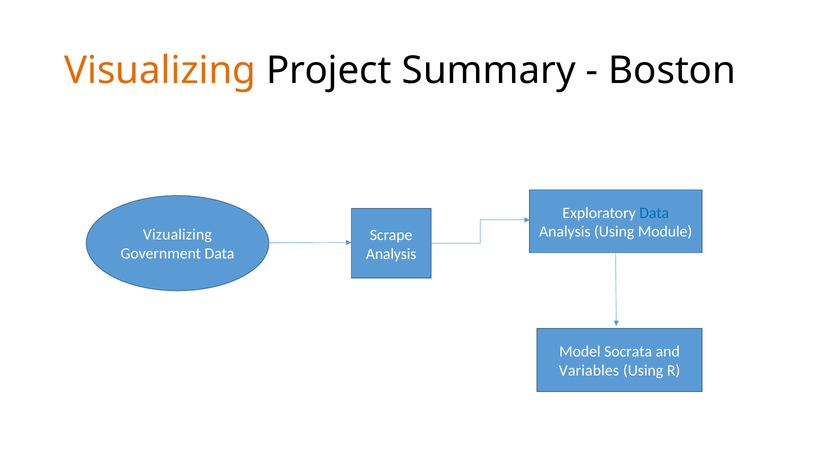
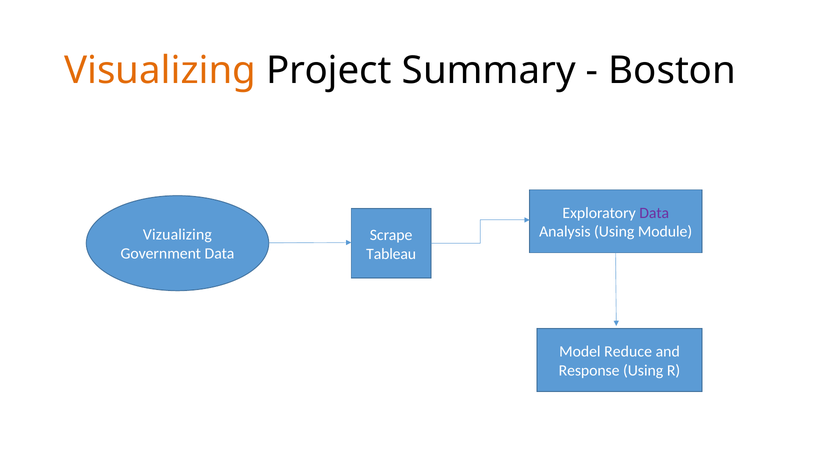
Data at (654, 213) colour: blue -> purple
Analysis at (391, 254): Analysis -> Tableau
Socrata: Socrata -> Reduce
Variables: Variables -> Response
